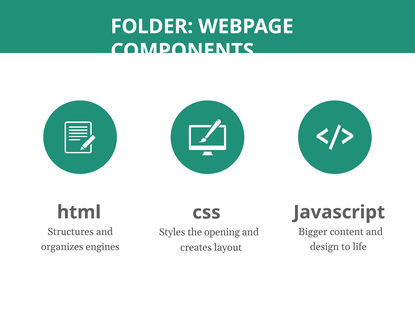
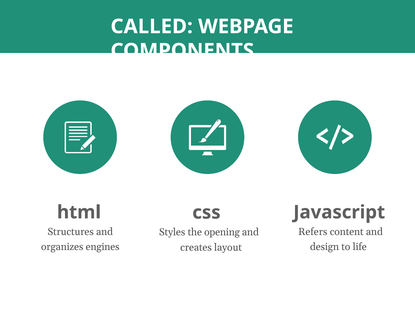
FOLDER: FOLDER -> CALLED
Bigger: Bigger -> Refers
